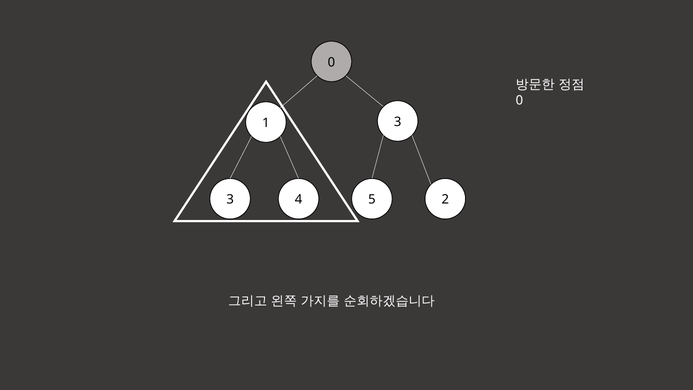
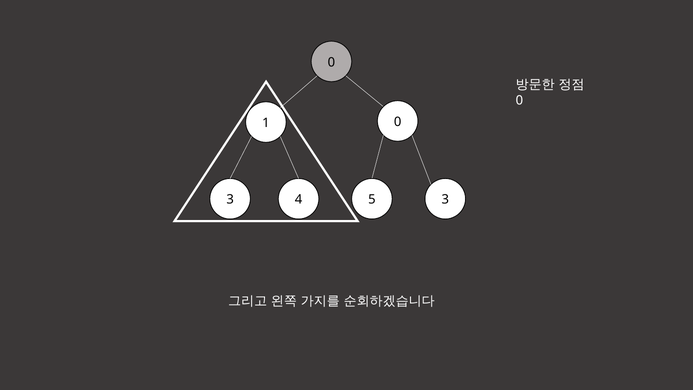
3 at (398, 122): 3 -> 0
2 at (445, 200): 2 -> 3
